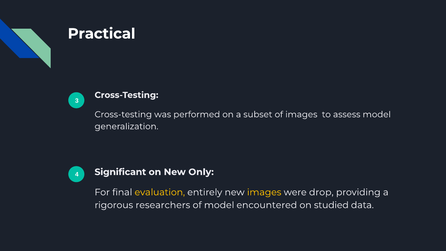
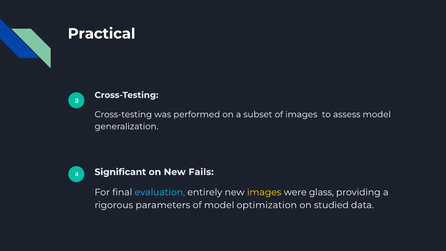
Only: Only -> Fails
evaluation colour: yellow -> light blue
drop: drop -> glass
researchers: researchers -> parameters
encountered: encountered -> optimization
